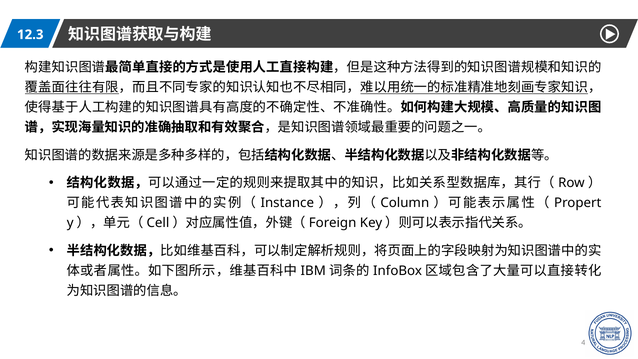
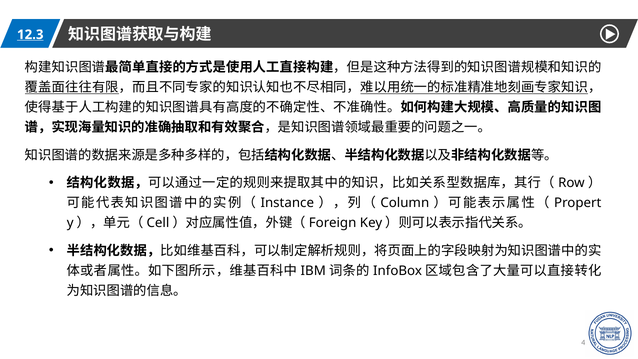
12.3 underline: none -> present
